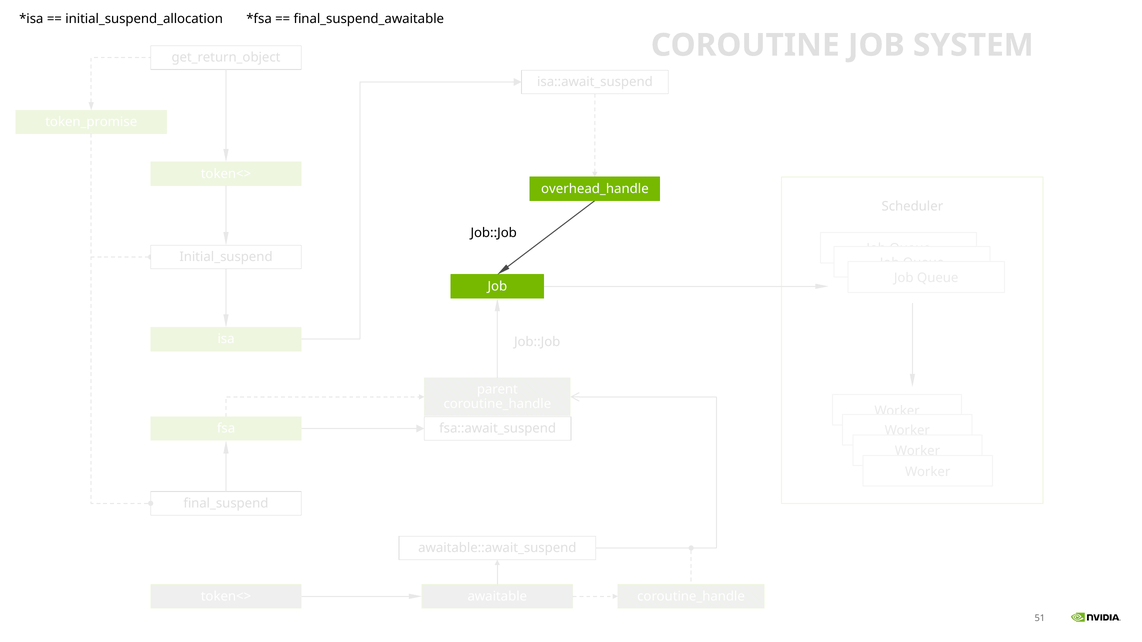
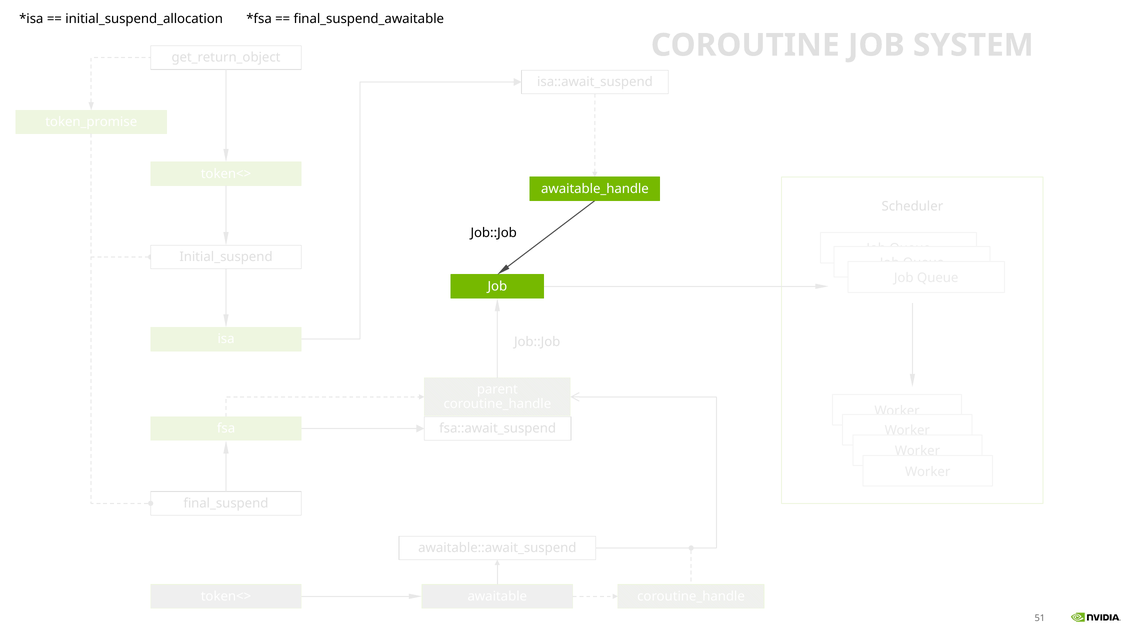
overhead_handle: overhead_handle -> awaitable_handle
